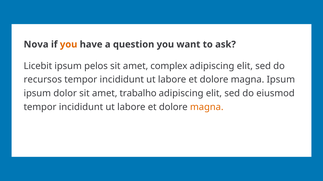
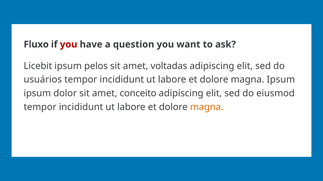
Nova: Nova -> Fluxo
you at (69, 45) colour: orange -> red
complex: complex -> voltadas
recursos: recursos -> usuários
trabalho: trabalho -> conceito
